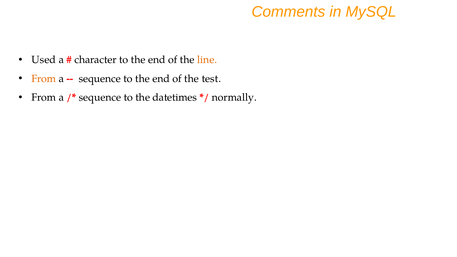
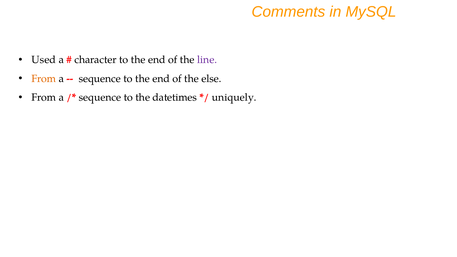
line colour: orange -> purple
test: test -> else
normally: normally -> uniquely
